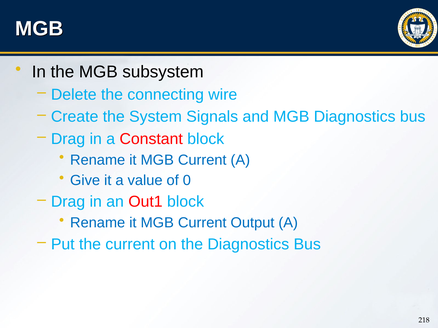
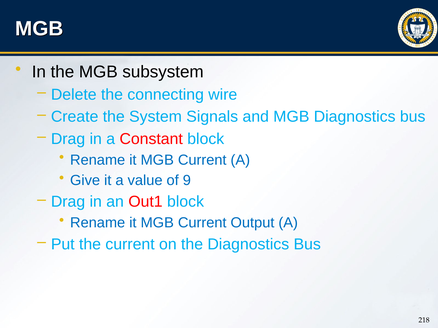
0: 0 -> 9
